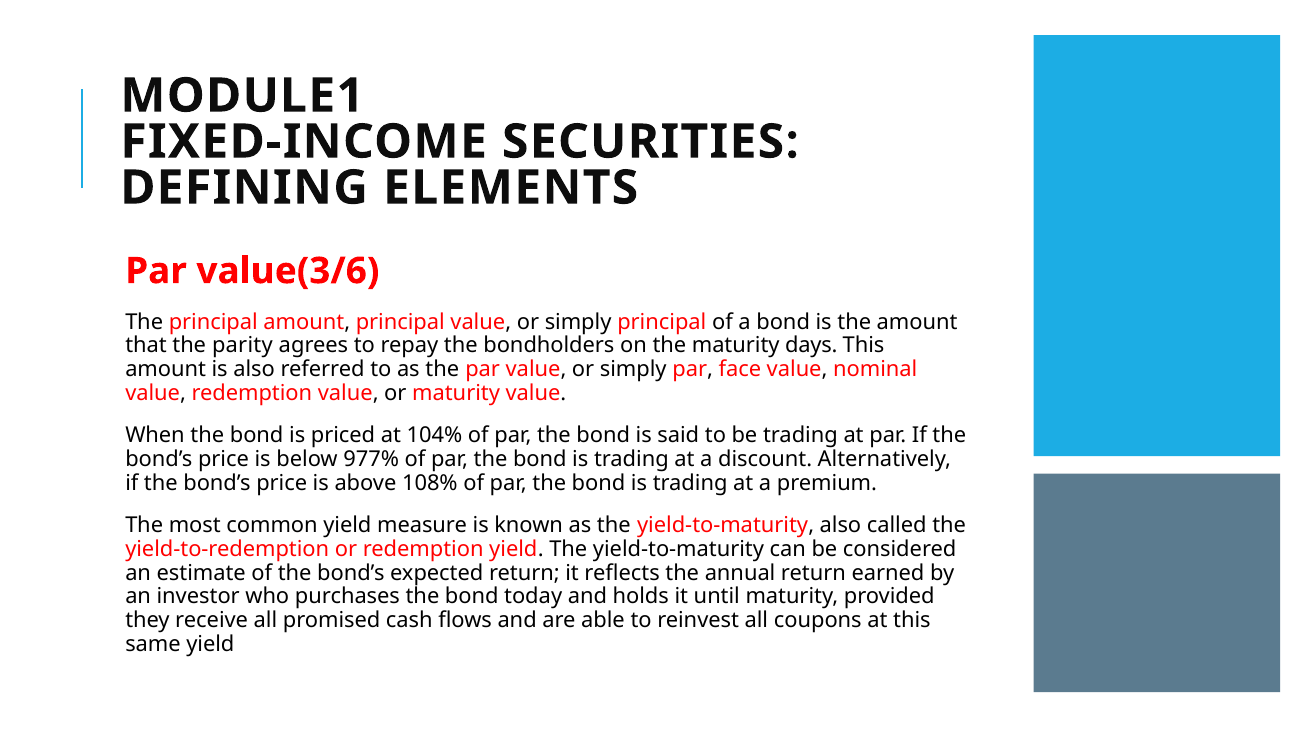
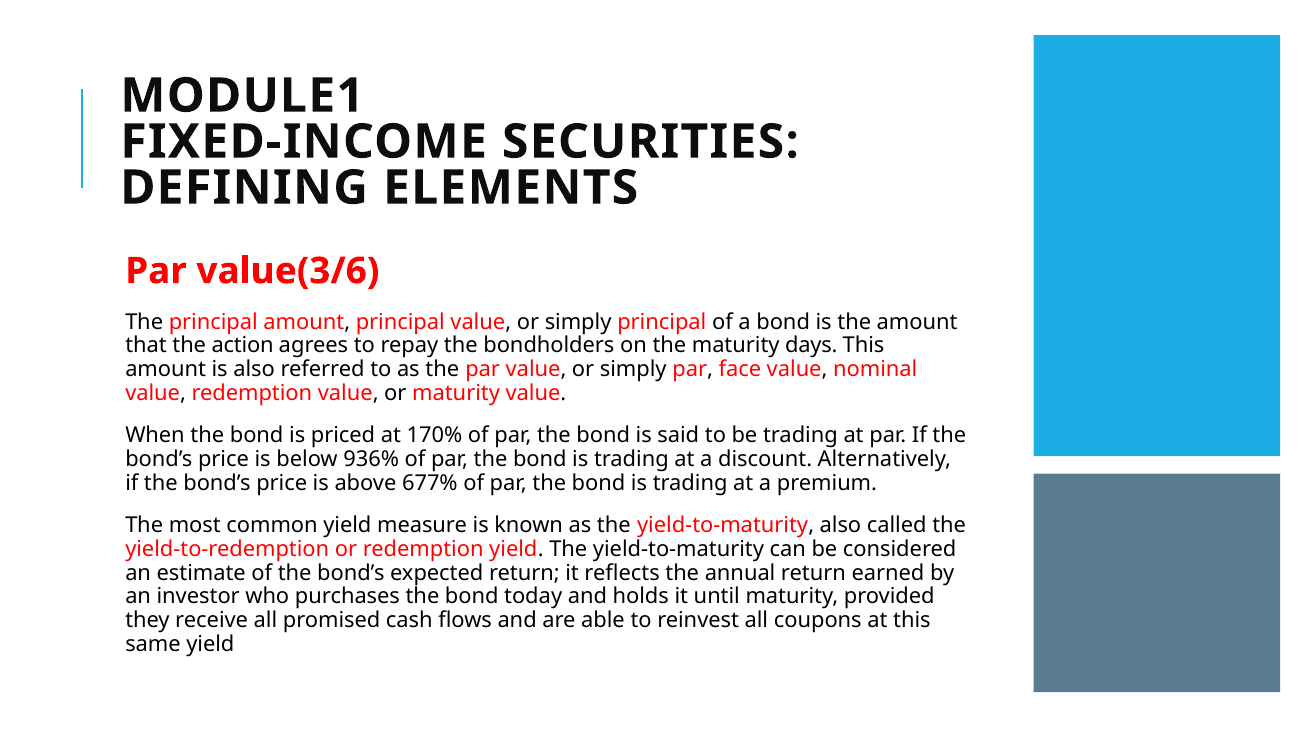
parity: parity -> action
104%: 104% -> 170%
977%: 977% -> 936%
108%: 108% -> 677%
